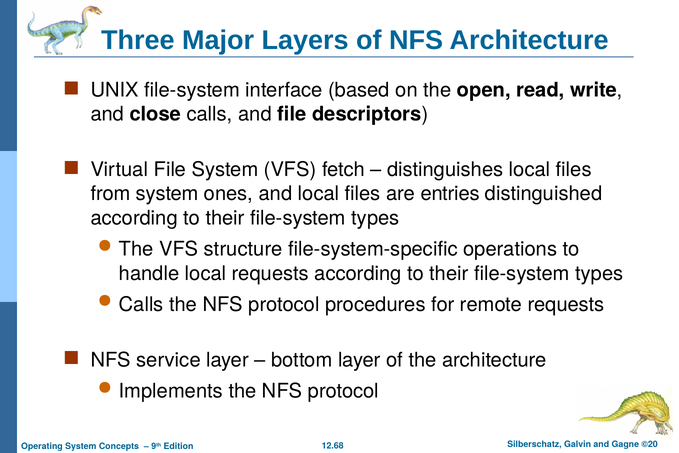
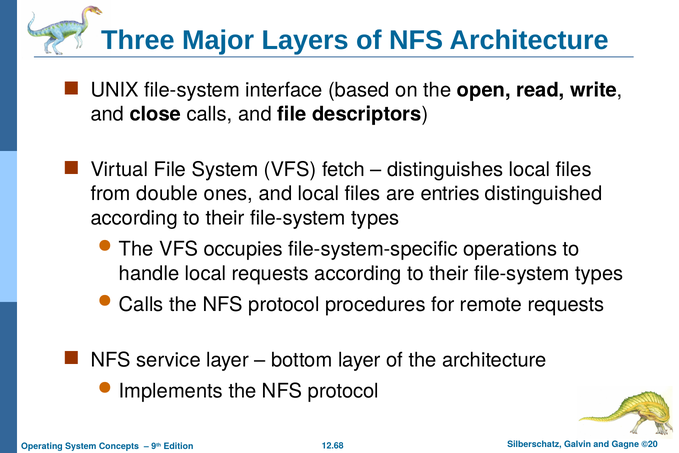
from system: system -> double
structure: structure -> occupies
